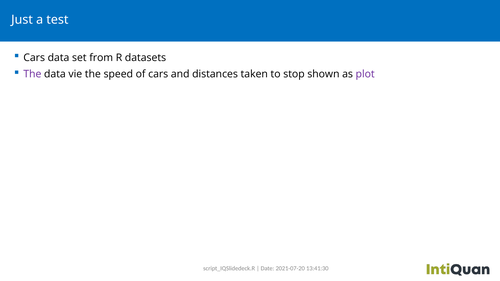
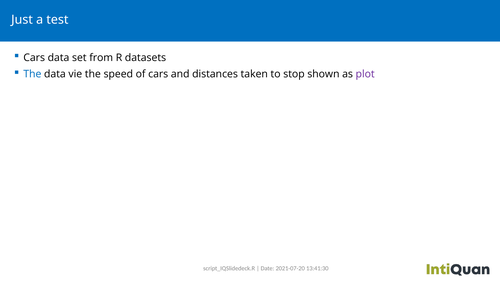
The at (32, 74) colour: purple -> blue
